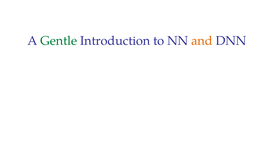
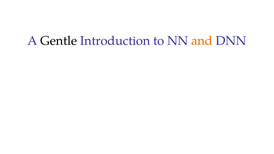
Gentle colour: green -> black
